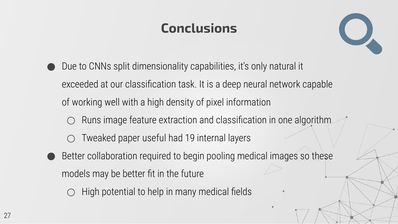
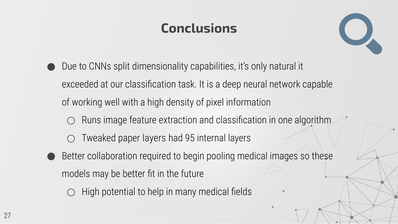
paper useful: useful -> layers
19: 19 -> 95
